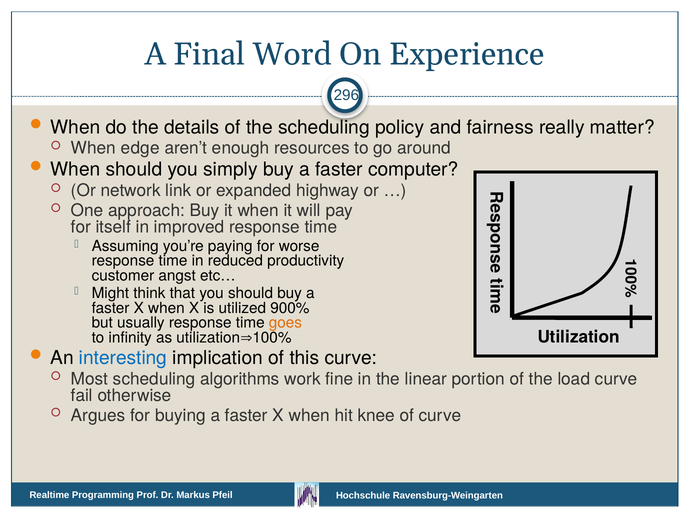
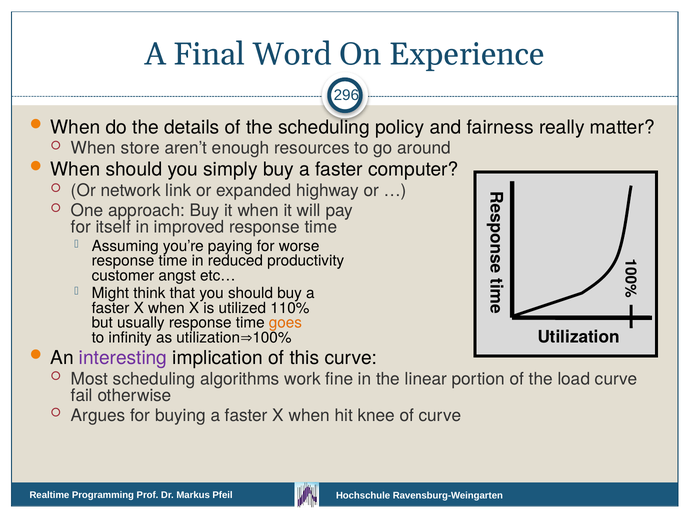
edge: edge -> store
900%: 900% -> 110%
interesting colour: blue -> purple
